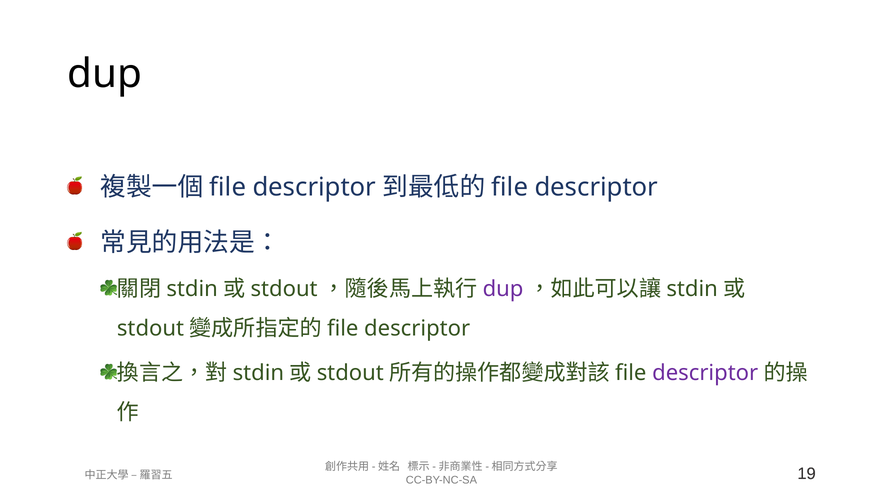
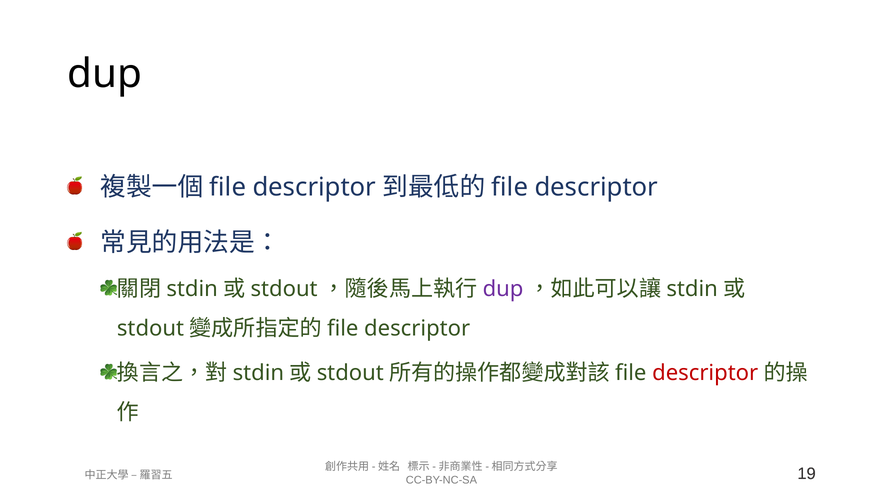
descriptor at (705, 373) colour: purple -> red
